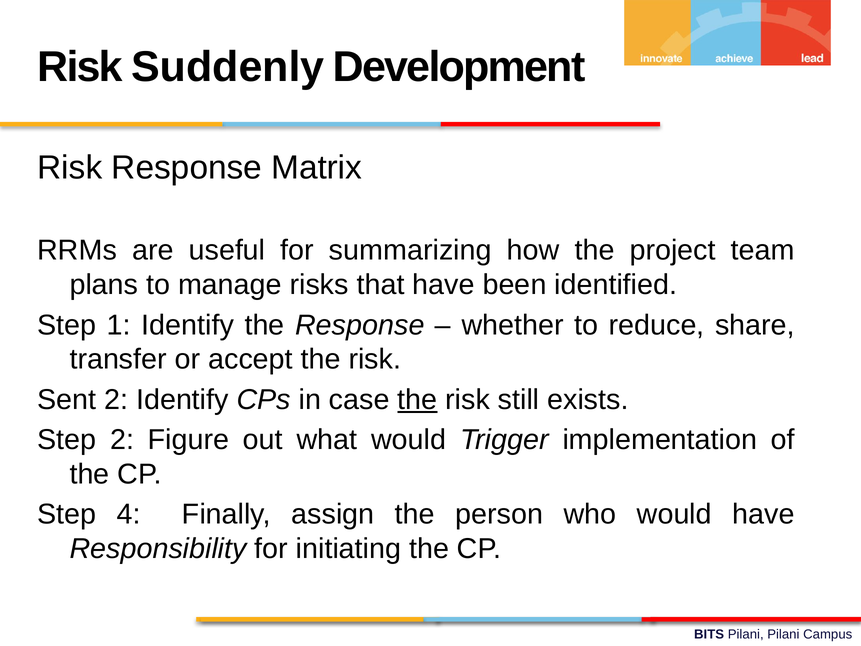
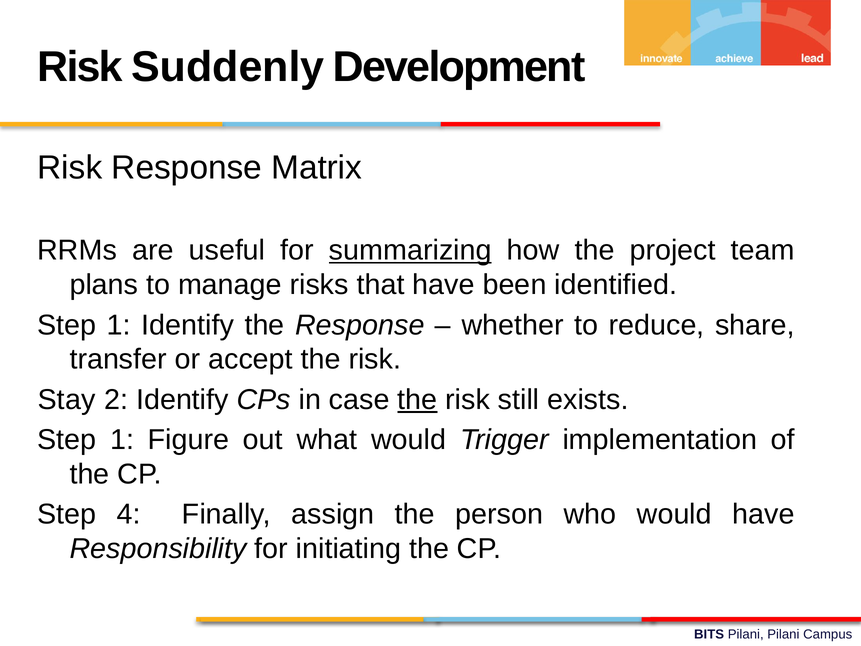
summarizing underline: none -> present
Sent: Sent -> Stay
2 at (122, 440): 2 -> 1
